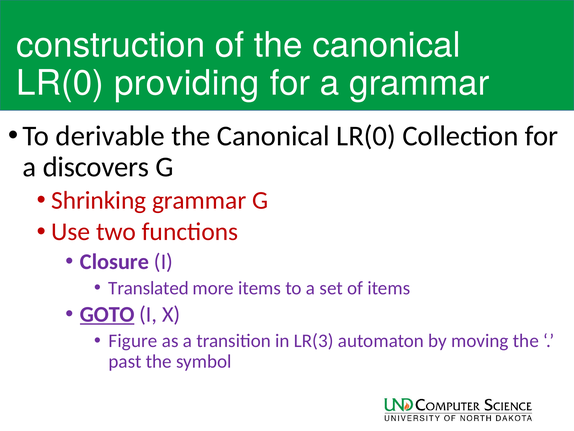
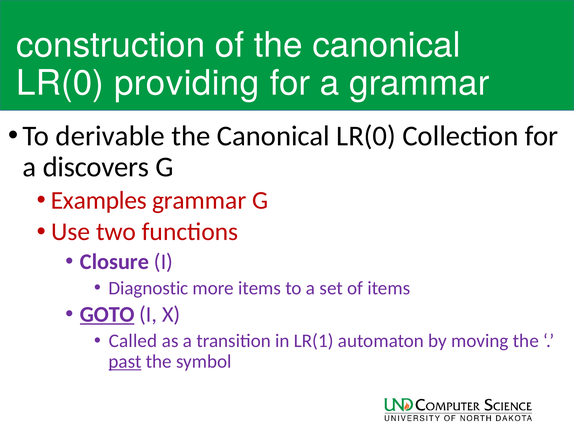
Shrinking: Shrinking -> Examples
Translated: Translated -> Diagnostic
Figure: Figure -> Called
LR(3: LR(3 -> LR(1
past underline: none -> present
